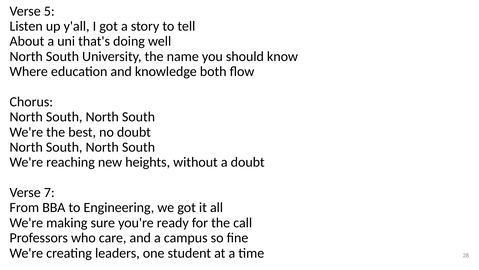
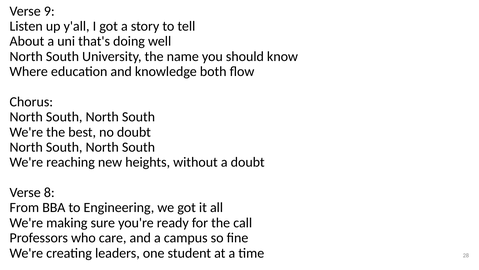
5: 5 -> 9
7: 7 -> 8
